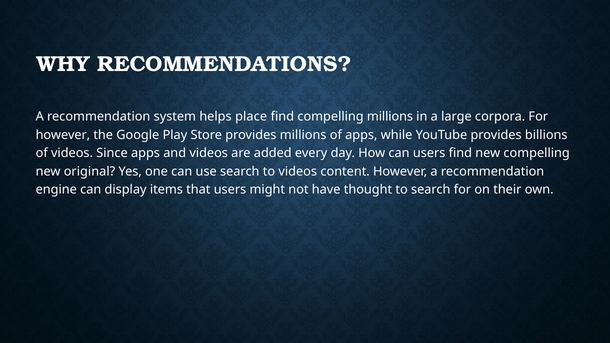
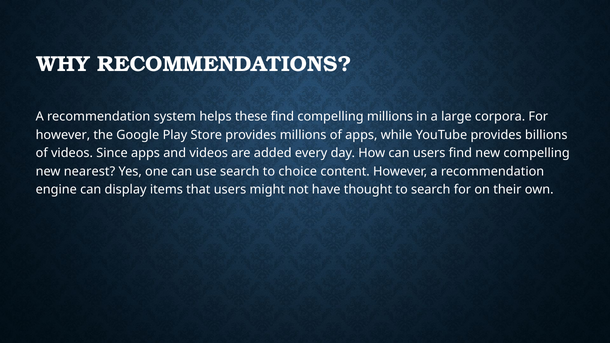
place: place -> these
original: original -> nearest
to videos: videos -> choice
